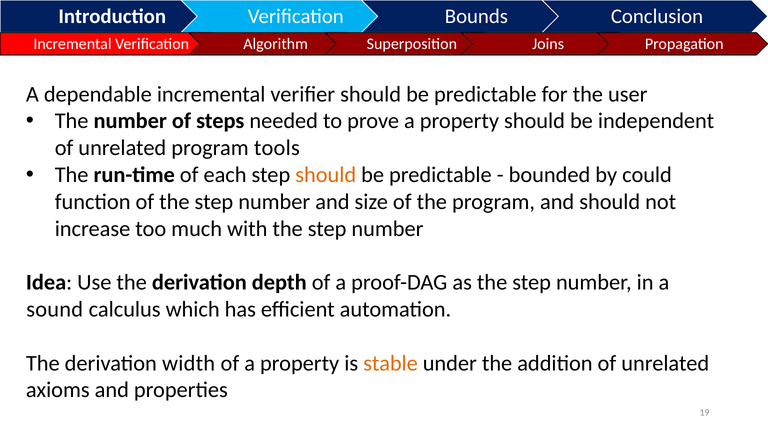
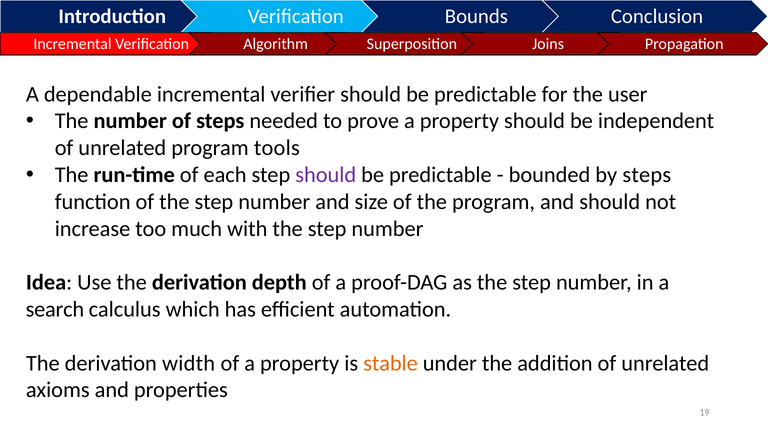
should at (326, 175) colour: orange -> purple
by could: could -> steps
sound: sound -> search
